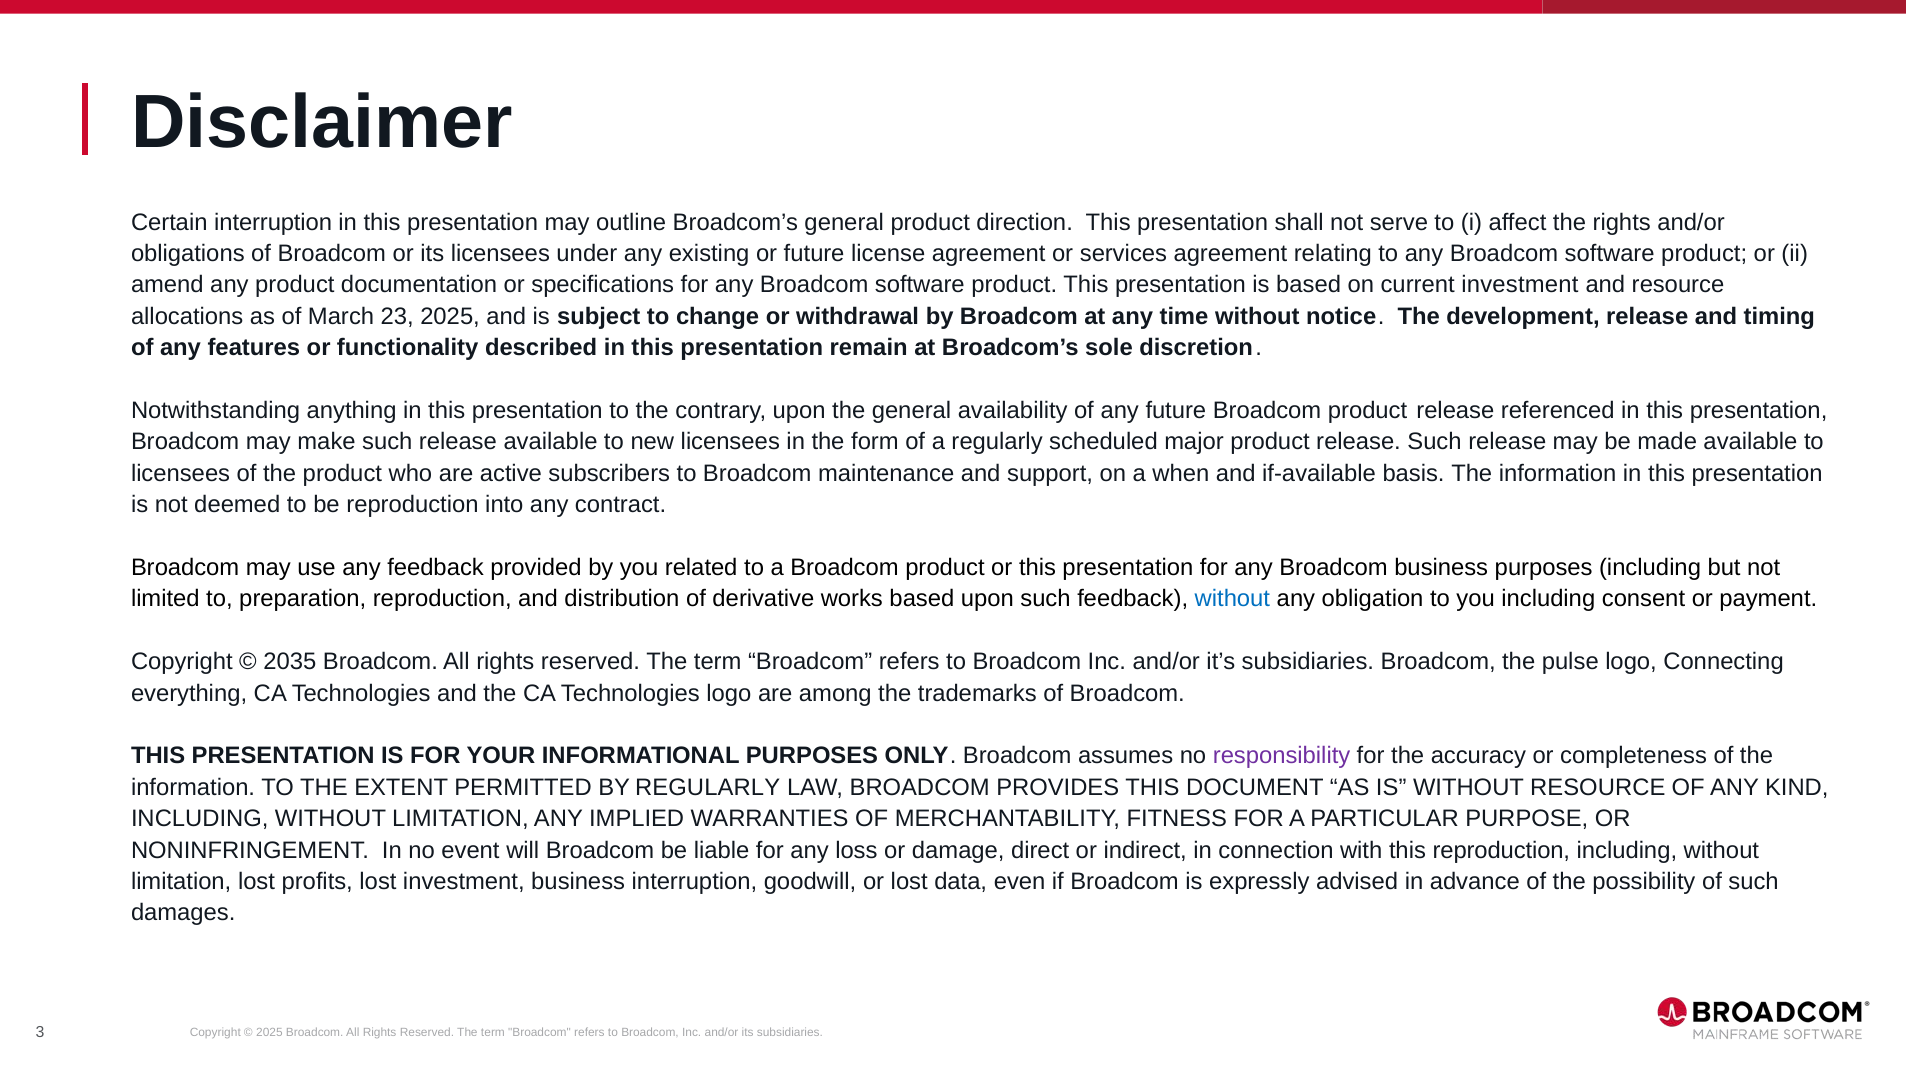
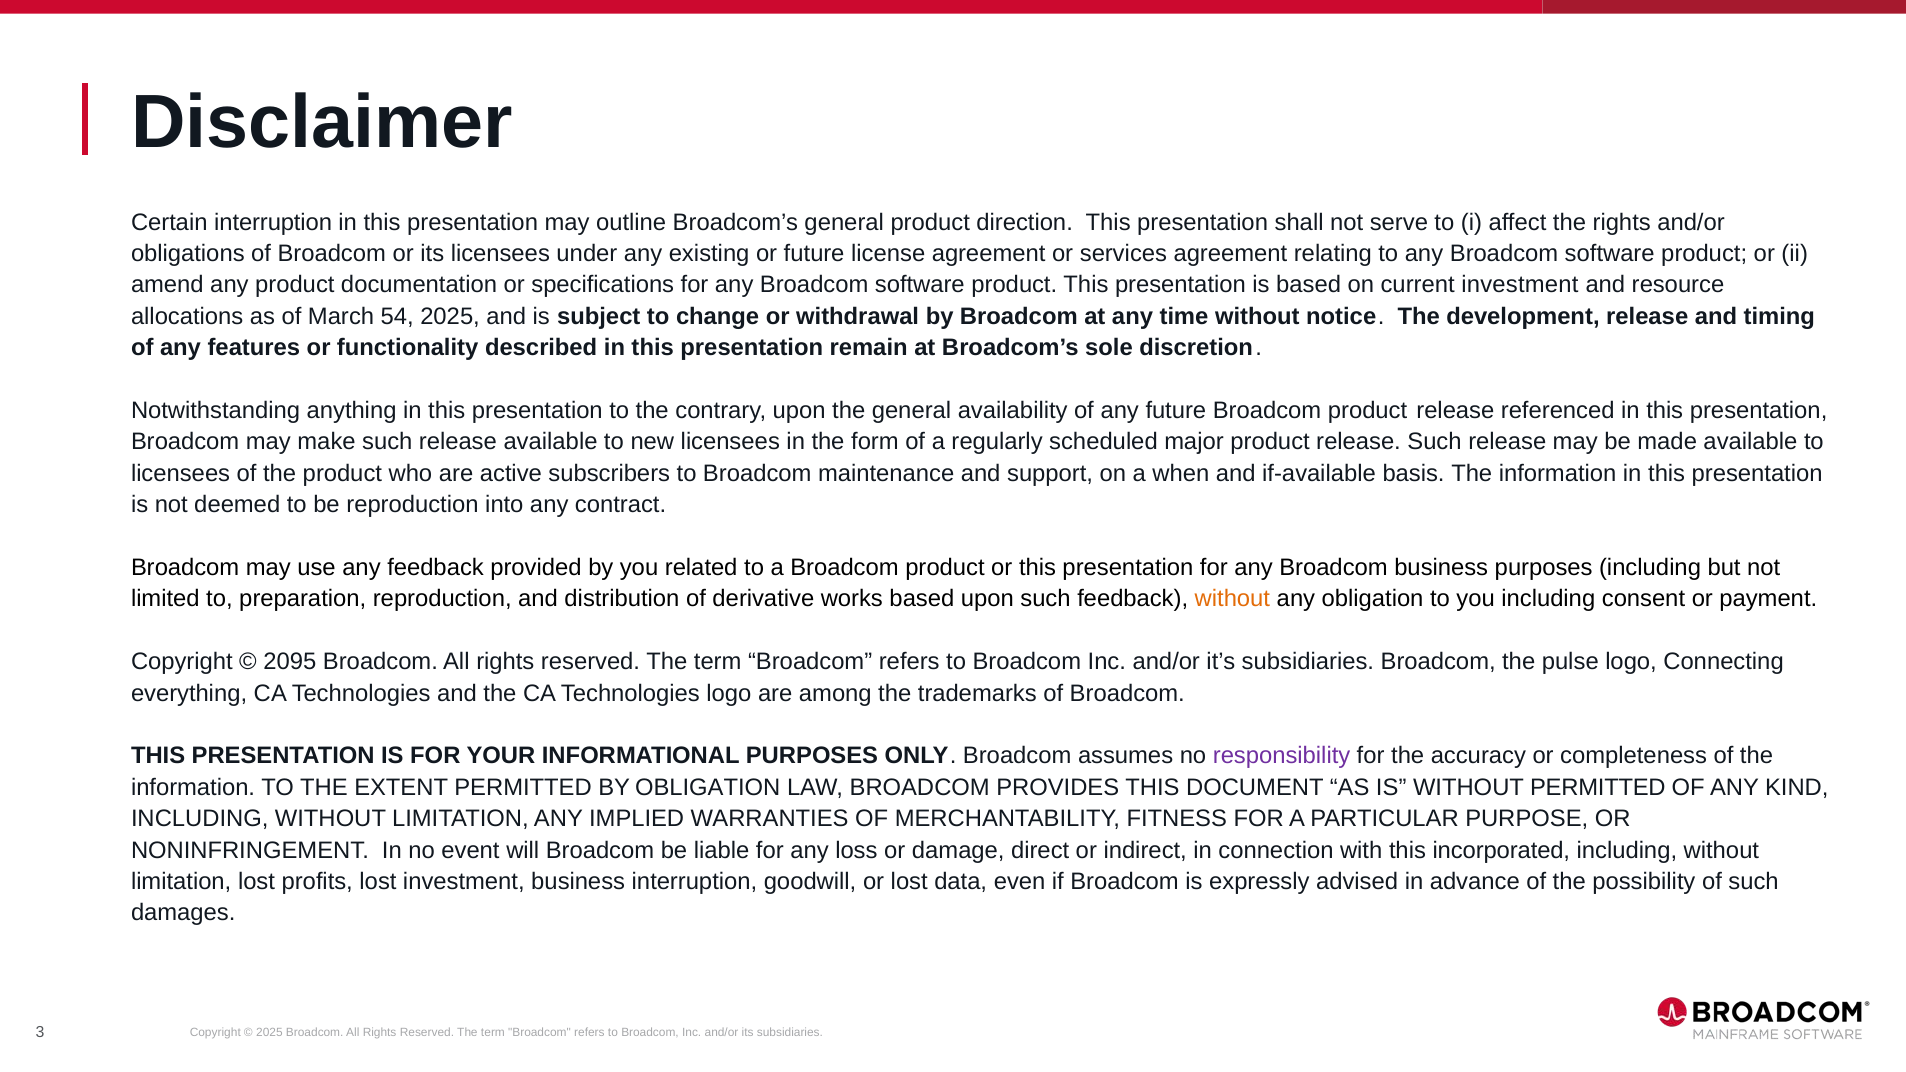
23: 23 -> 54
without at (1232, 599) colour: blue -> orange
2035: 2035 -> 2095
BY REGULARLY: REGULARLY -> OBLIGATION
WITHOUT RESOURCE: RESOURCE -> PERMITTED
this reproduction: reproduction -> incorporated
